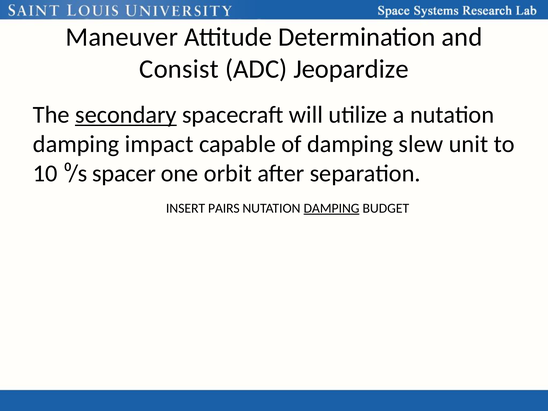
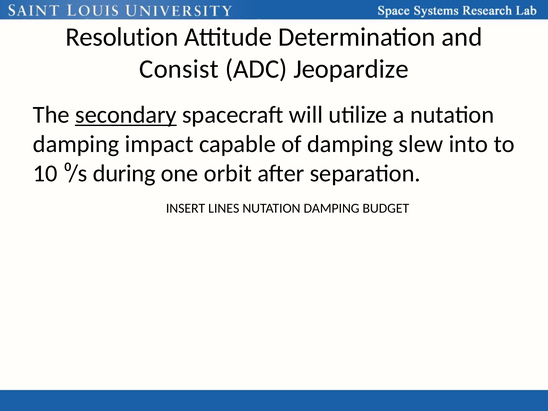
Maneuver: Maneuver -> Resolution
unit: unit -> into
spacer: spacer -> during
PAIRS: PAIRS -> LINES
DAMPING at (332, 208) underline: present -> none
